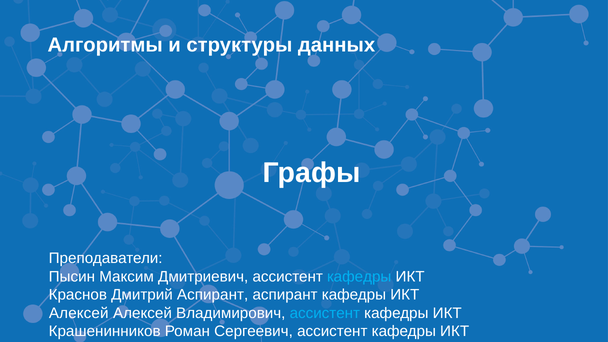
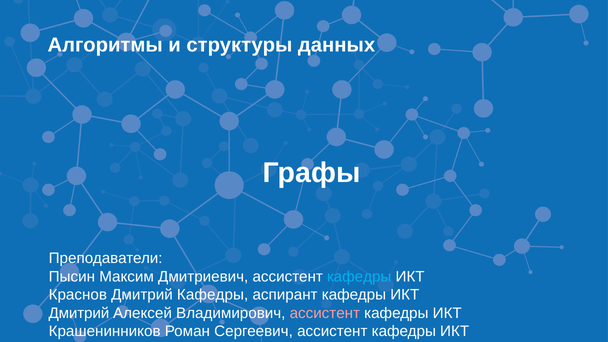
Дмитрий Аспирант: Аспирант -> Кафедры
Алексей at (79, 313): Алексей -> Дмитрий
ассистент at (325, 313) colour: light blue -> pink
